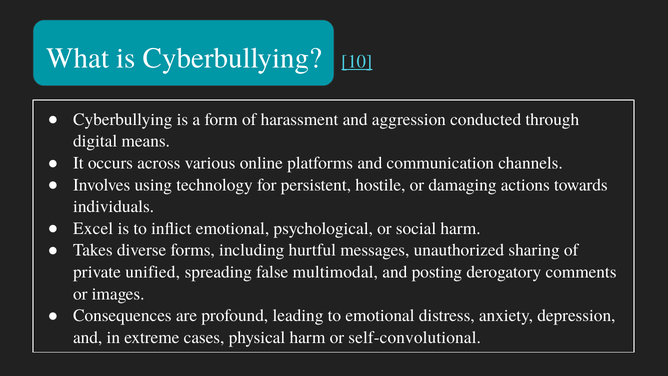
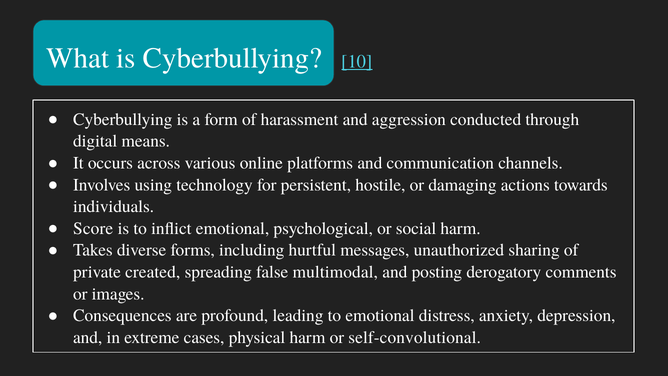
Excel: Excel -> Score
unified: unified -> created
